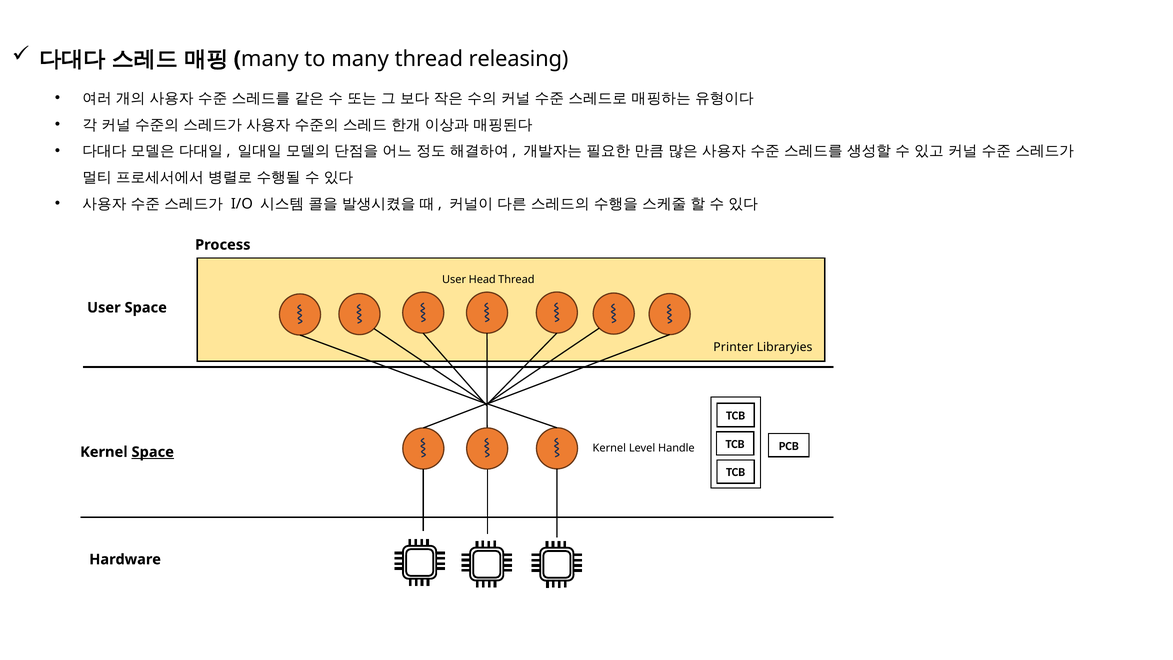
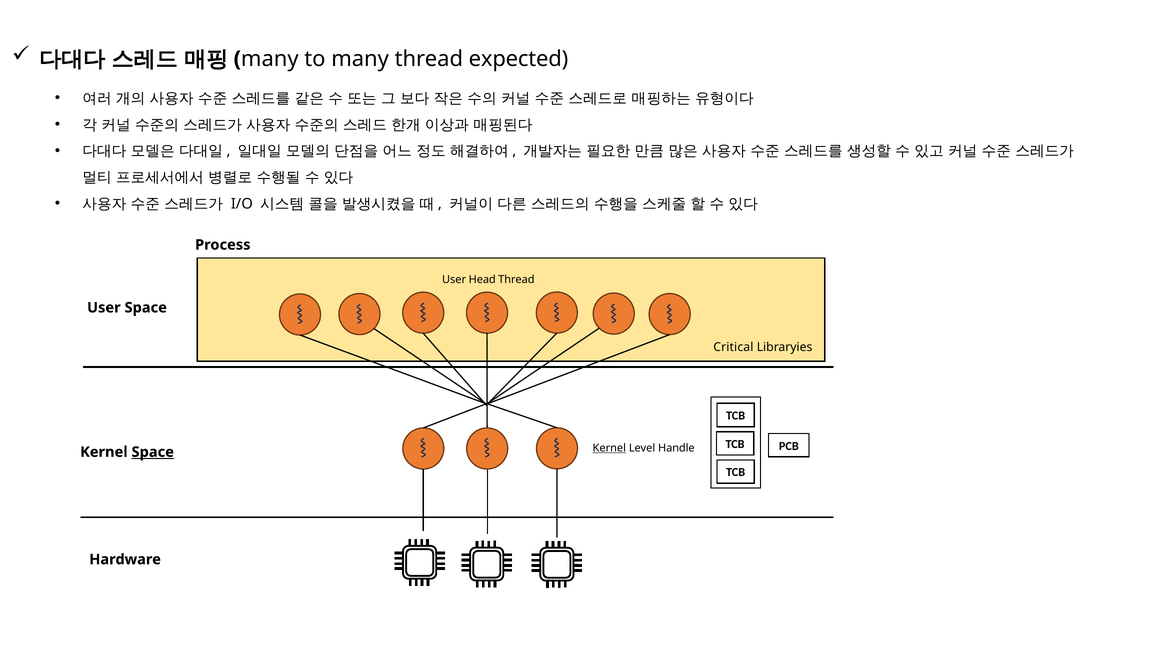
releasing: releasing -> expected
Printer: Printer -> Critical
Kernel at (609, 448) underline: none -> present
